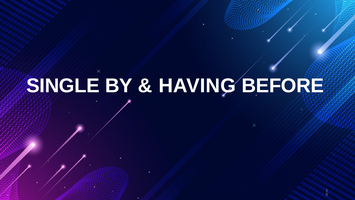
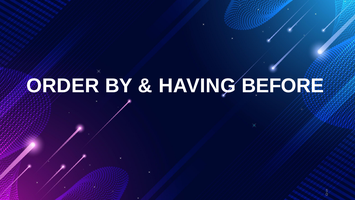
SINGLE: SINGLE -> ORDER
